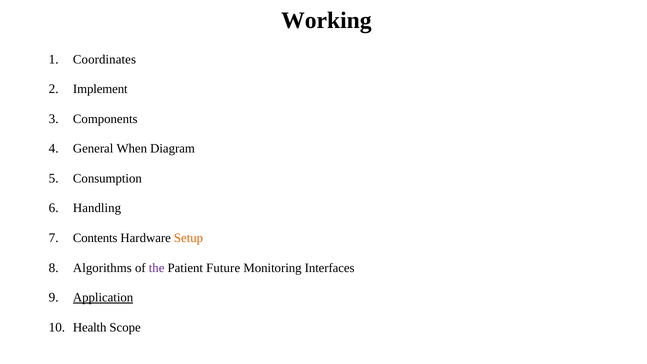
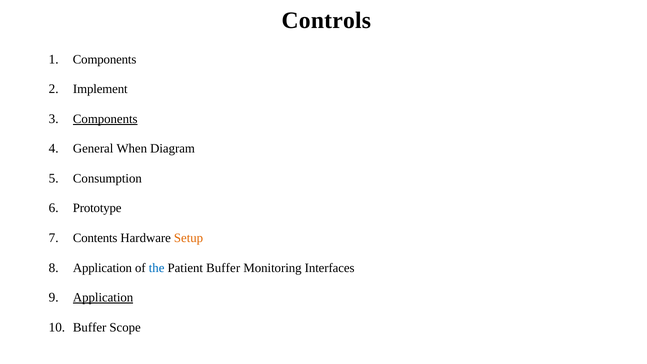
Working: Working -> Controls
Coordinates at (104, 59): Coordinates -> Components
Components at (105, 119) underline: none -> present
Handling: Handling -> Prototype
Algorithms at (102, 268): Algorithms -> Application
the colour: purple -> blue
Patient Future: Future -> Buffer
Health at (90, 327): Health -> Buffer
